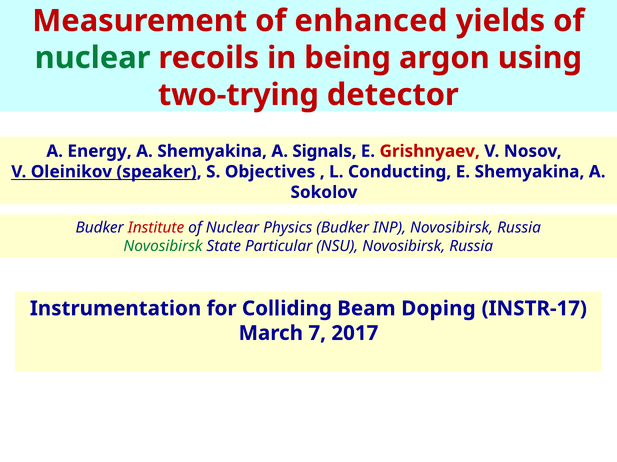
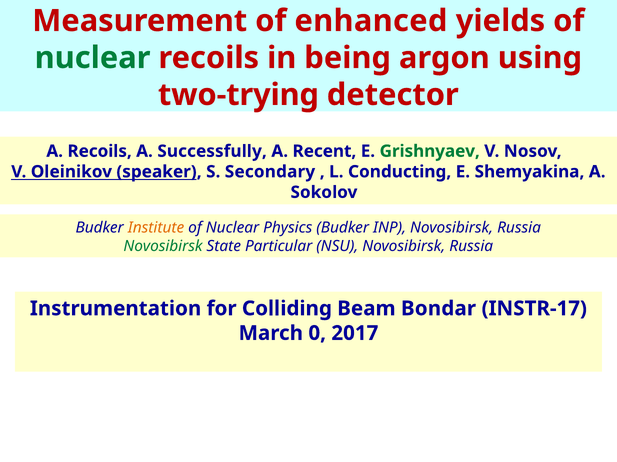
A Energy: Energy -> Recoils
A Shemyakina: Shemyakina -> Successfully
Signals: Signals -> Recent
Grishnyaev colour: red -> green
Objectives: Objectives -> Secondary
Institute colour: red -> orange
Doping: Doping -> Bondar
7: 7 -> 0
